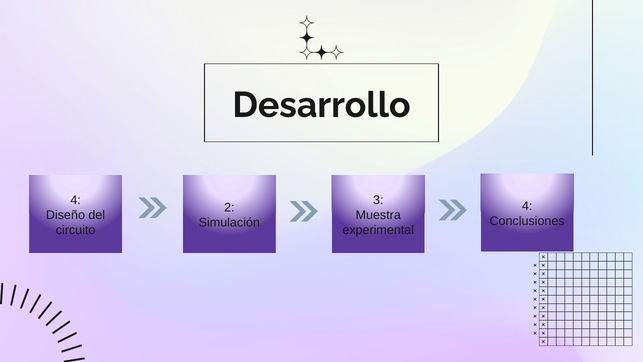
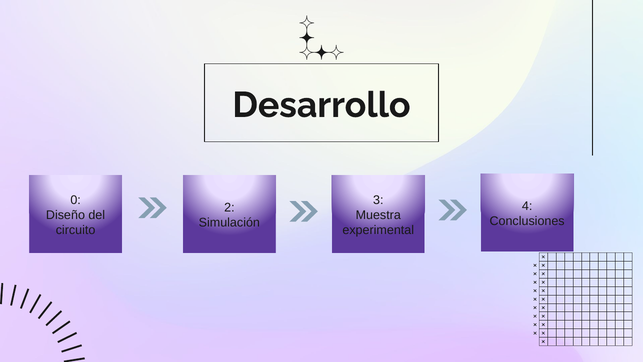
4 at (76, 200): 4 -> 0
